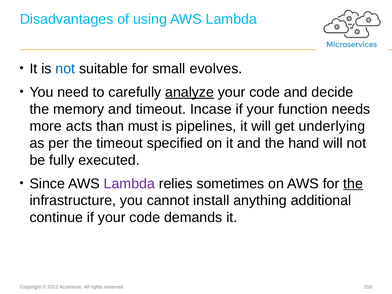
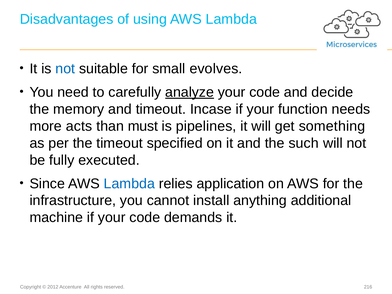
underlying: underlying -> something
hand: hand -> such
Lambda at (129, 184) colour: purple -> blue
sometimes: sometimes -> application
the at (353, 184) underline: present -> none
continue: continue -> machine
